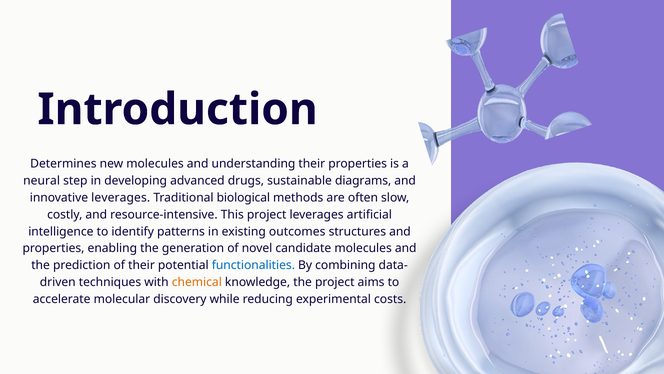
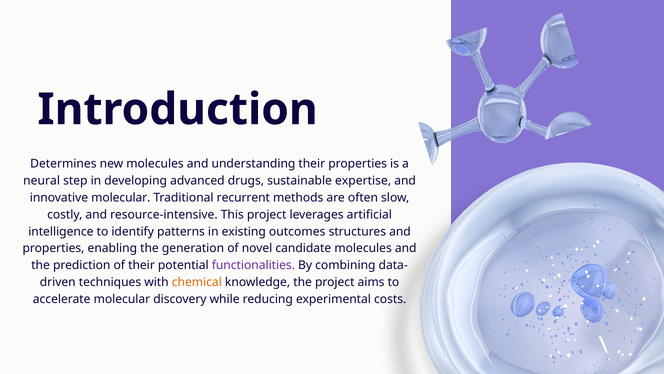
diagrams: diagrams -> expertise
innovative leverages: leverages -> molecular
biological: biological -> recurrent
functionalities colour: blue -> purple
